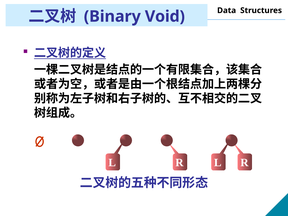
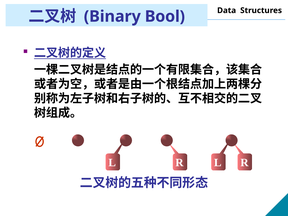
Void: Void -> Bool
